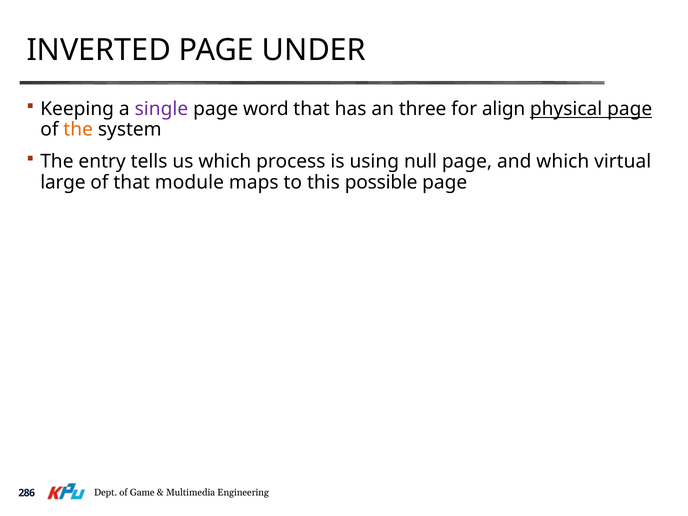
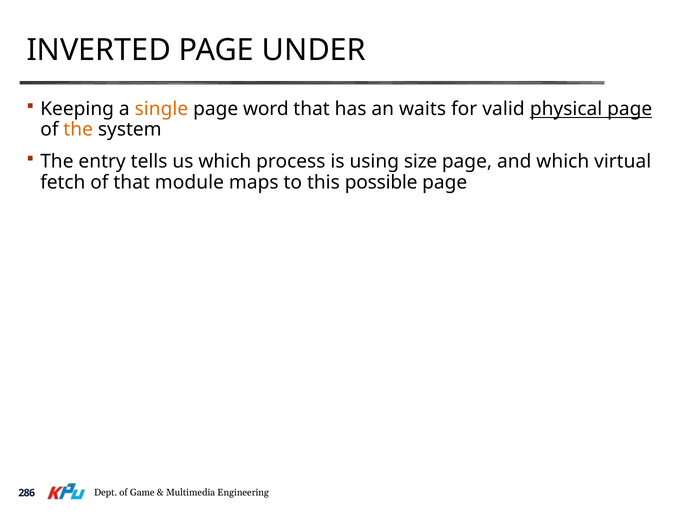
single colour: purple -> orange
three: three -> waits
align: align -> valid
null: null -> size
large: large -> fetch
